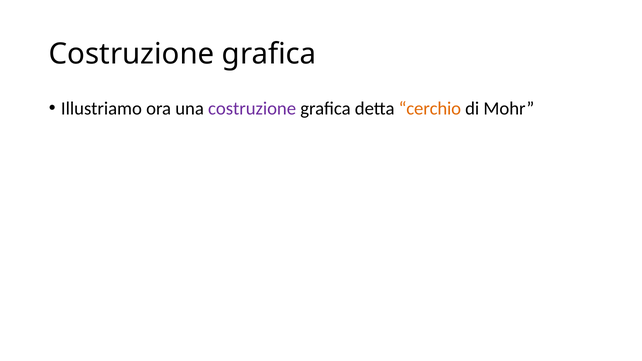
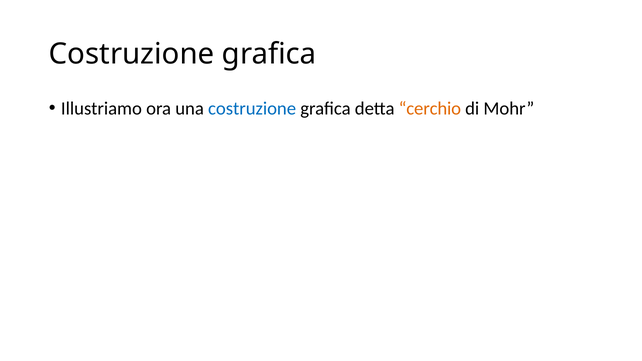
costruzione at (252, 109) colour: purple -> blue
